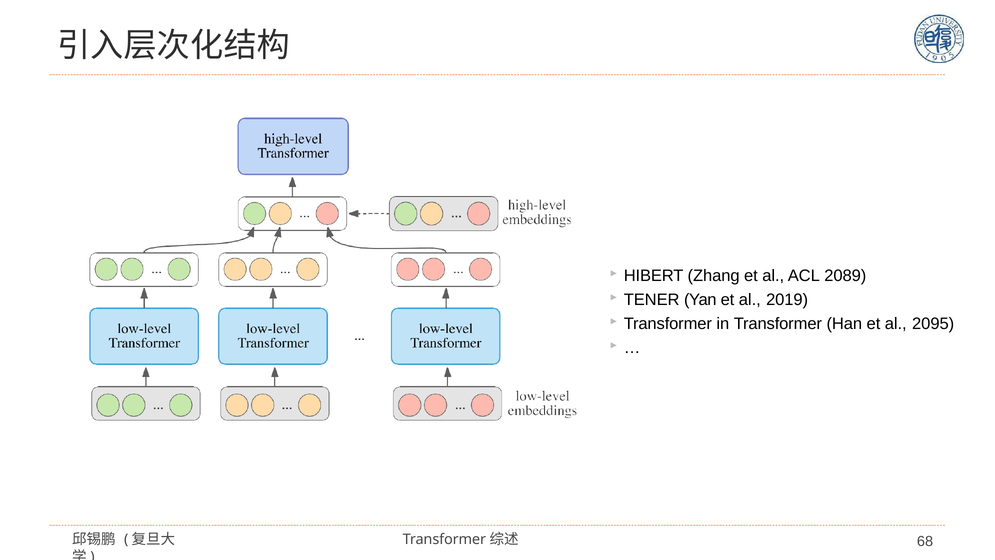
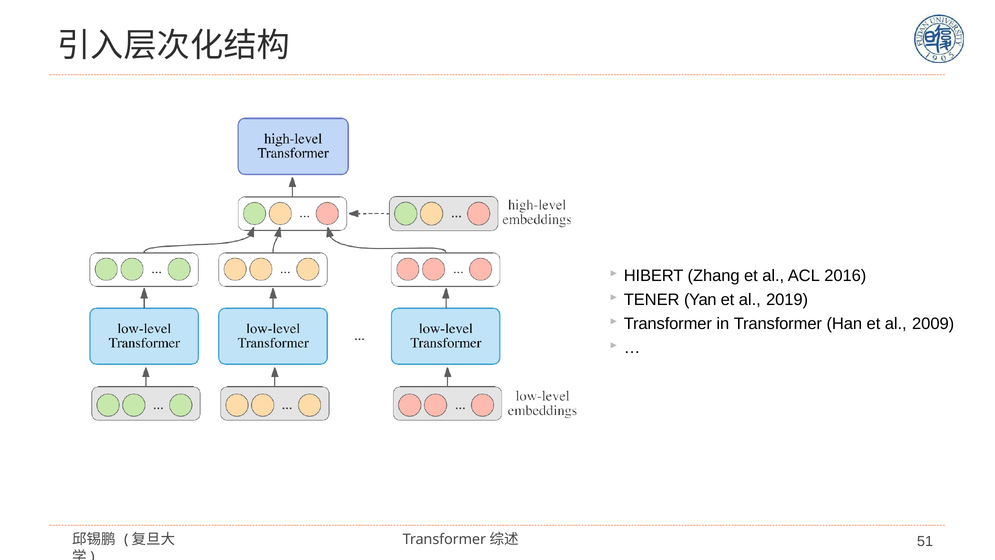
2089: 2089 -> 2016
2095: 2095 -> 2009
68: 68 -> 51
